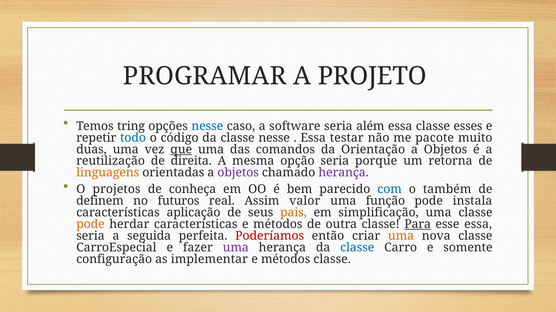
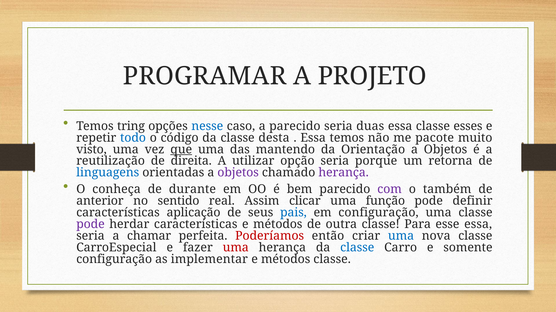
a software: software -> parecido
além: além -> duas
classe nesse: nesse -> desta
Essa testar: testar -> temos
duas: duas -> visto
comandos: comandos -> mantendo
mesma: mesma -> utilizar
linguagens colour: orange -> blue
projetos: projetos -> conheça
conheça: conheça -> durante
com colour: blue -> purple
definem: definem -> anterior
futuros: futuros -> sentido
valor: valor -> clicar
instala: instala -> definir
pais colour: orange -> blue
em simplificação: simplificação -> configuração
pode at (90, 225) colour: orange -> purple
Para underline: present -> none
seguida: seguida -> chamar
uma at (401, 236) colour: orange -> blue
uma at (236, 248) colour: purple -> red
